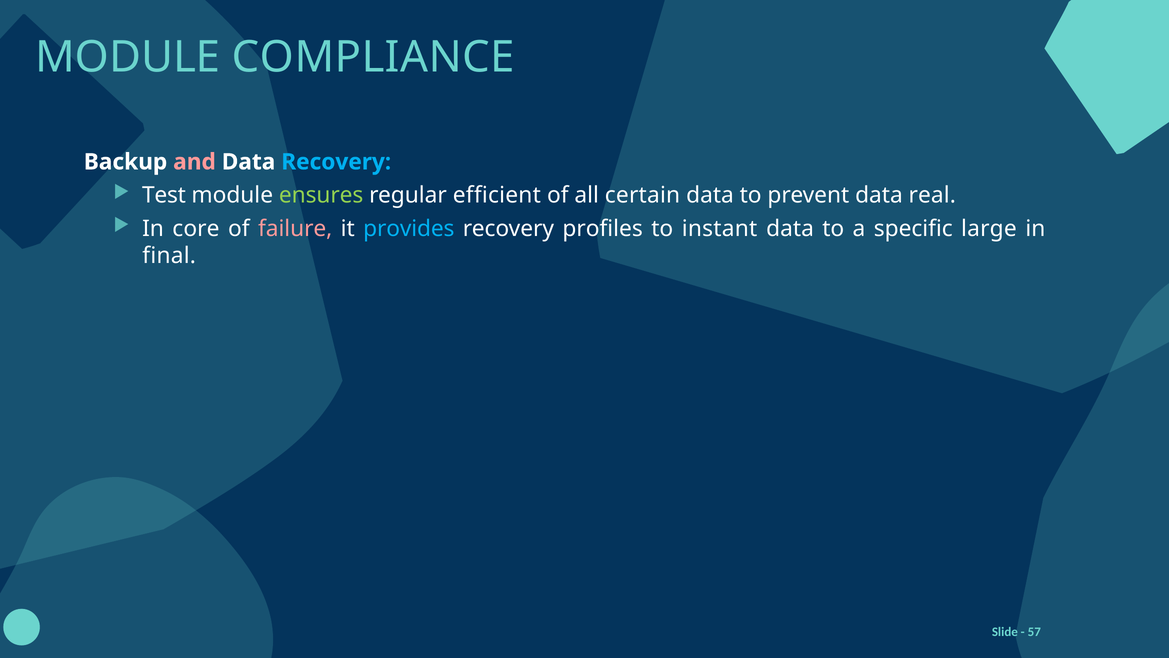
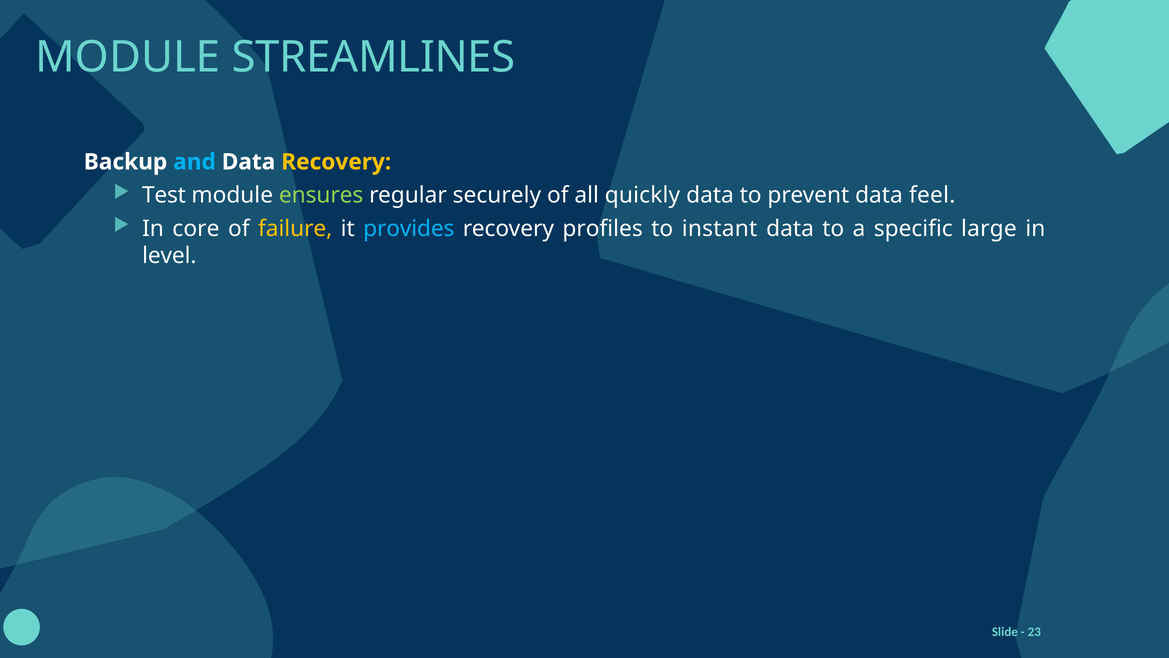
COMPLIANCE: COMPLIANCE -> STREAMLINES
and colour: pink -> light blue
Recovery at (336, 162) colour: light blue -> yellow
efficient: efficient -> securely
certain: certain -> quickly
real: real -> feel
failure colour: pink -> yellow
final: final -> level
57: 57 -> 23
